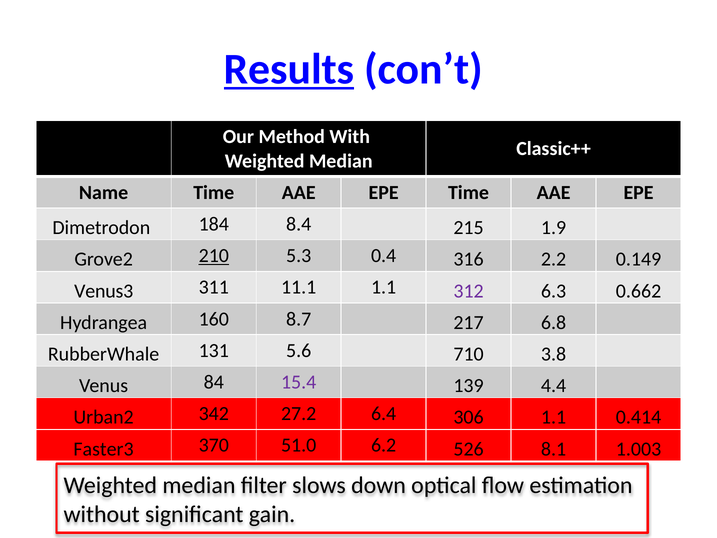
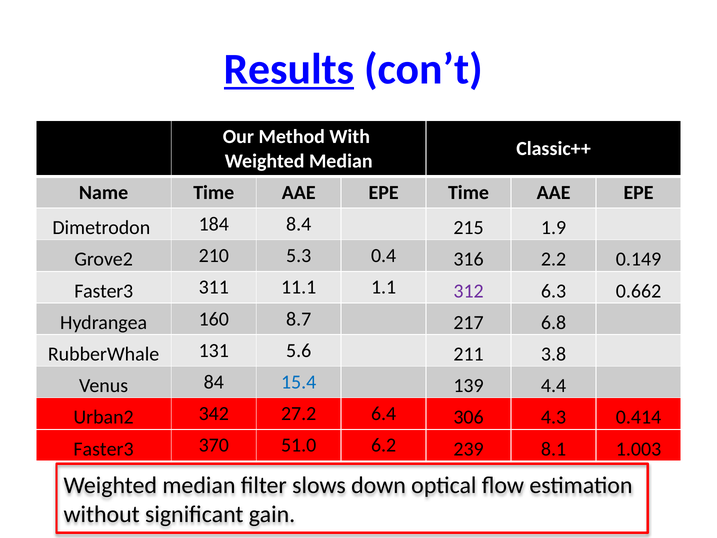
210 underline: present -> none
Venus3 at (104, 291): Venus3 -> Faster3
710: 710 -> 211
15.4 colour: purple -> blue
306 1.1: 1.1 -> 4.3
526: 526 -> 239
